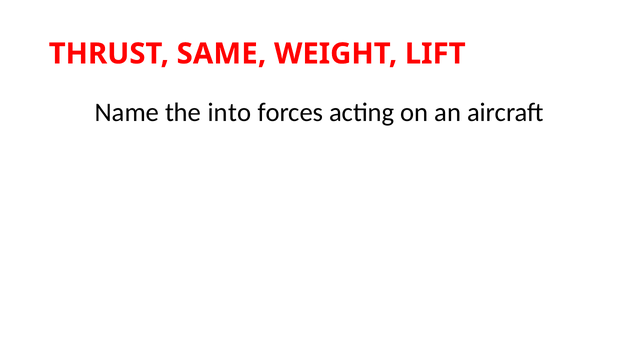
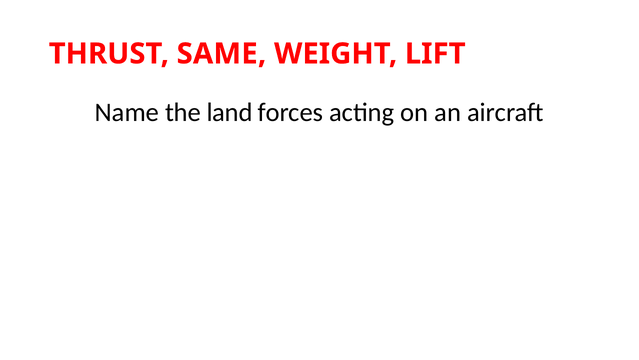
into: into -> land
